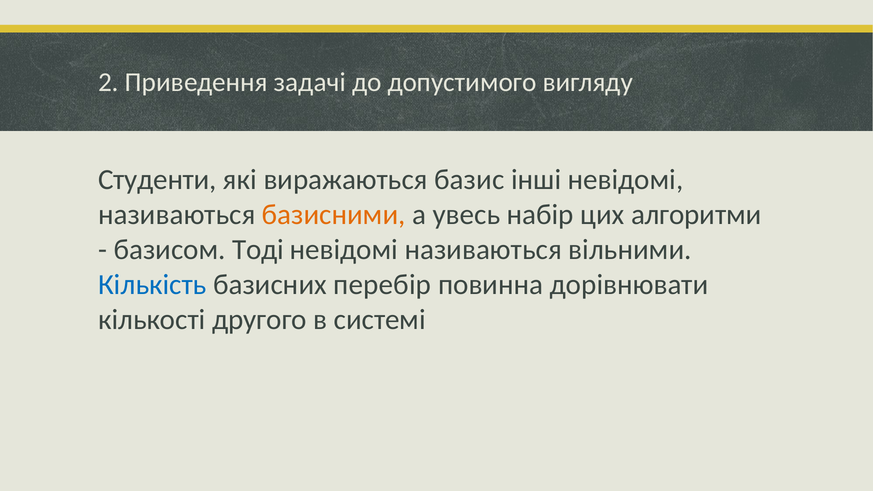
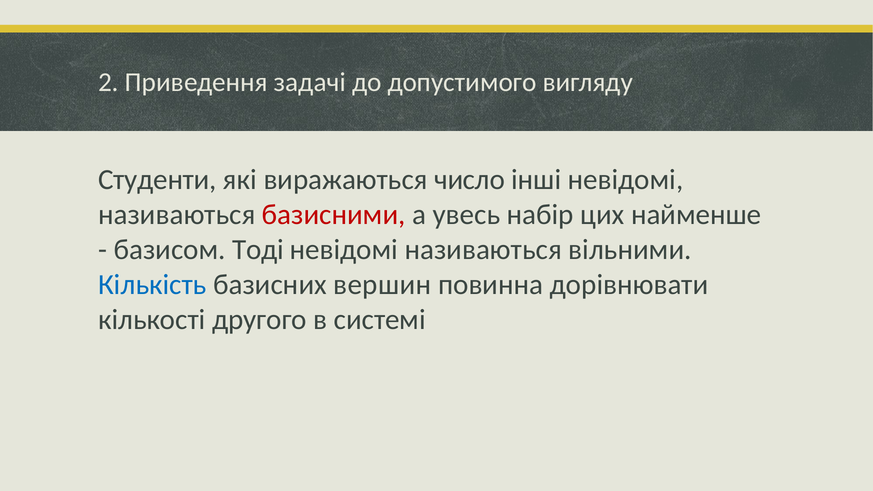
базис: базис -> число
базисними colour: orange -> red
алгоритми: алгоритми -> найменше
перебір: перебір -> вершин
